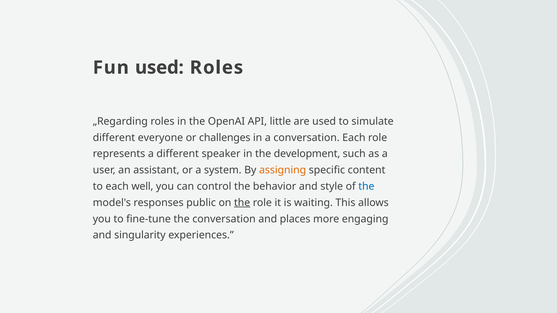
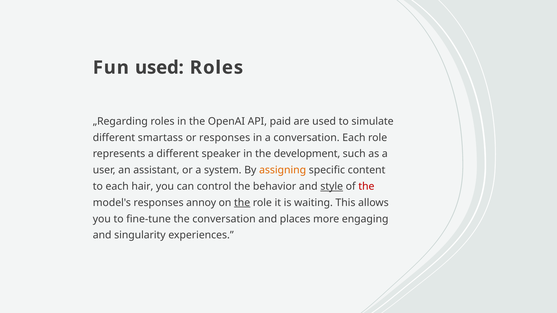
little: little -> paid
everyone: everyone -> smartass
or challenges: challenges -> responses
well: well -> hair
style underline: none -> present
the at (366, 187) colour: blue -> red
public: public -> annoy
